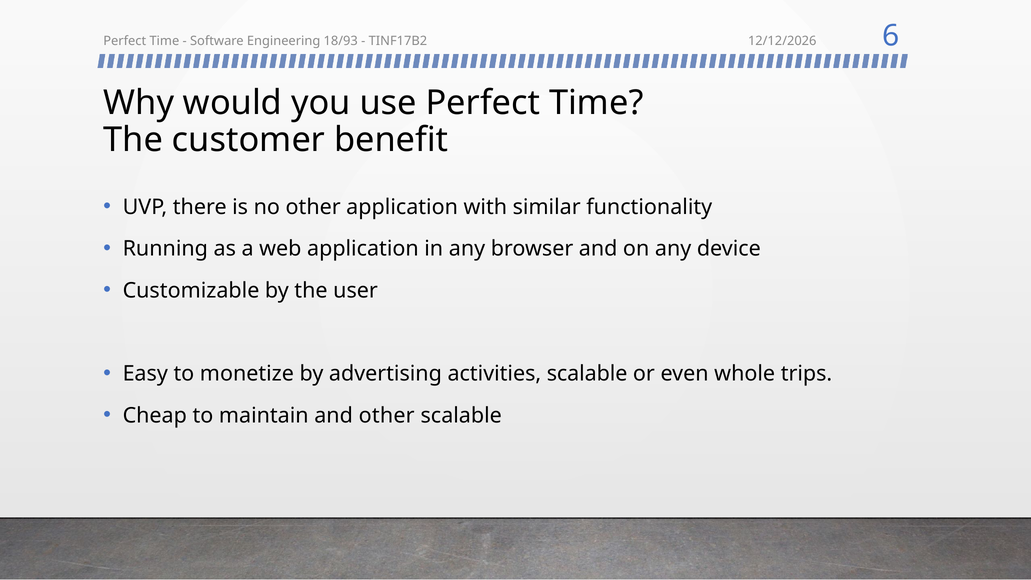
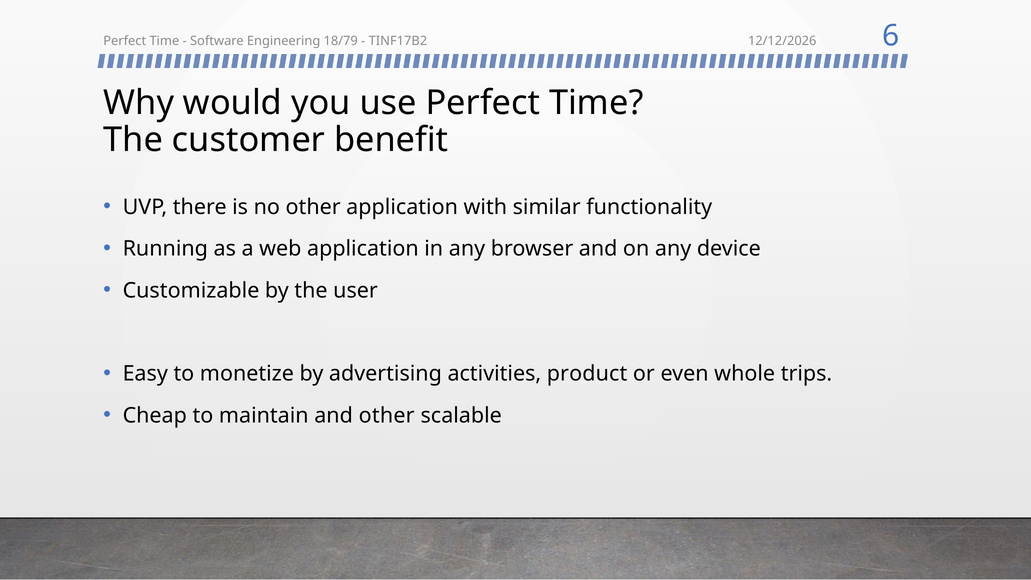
18/93: 18/93 -> 18/79
activities scalable: scalable -> product
